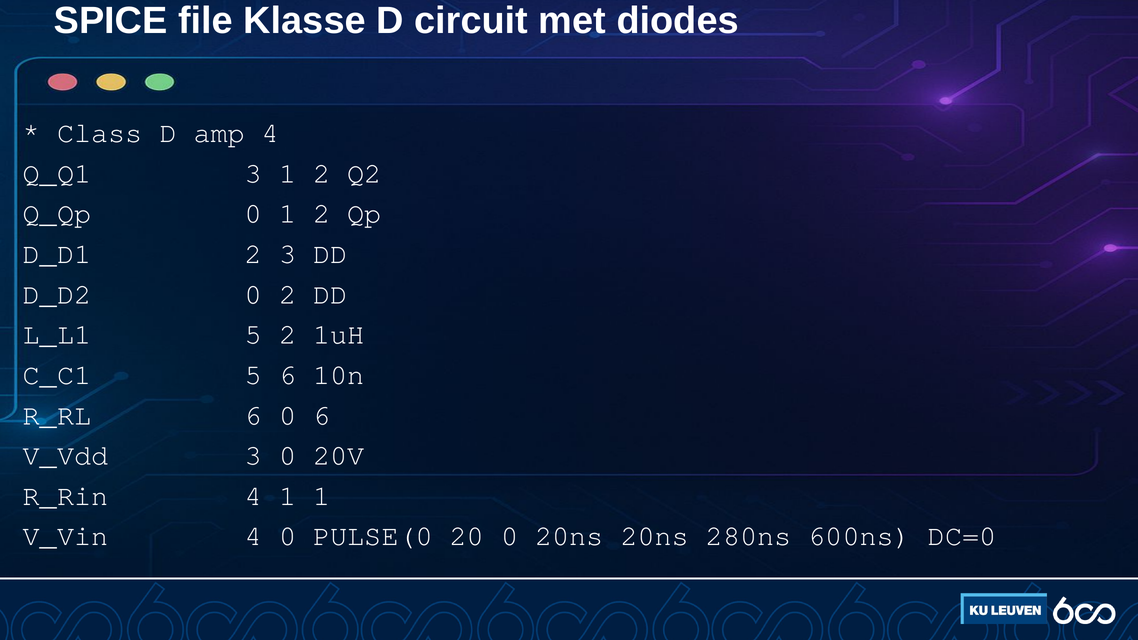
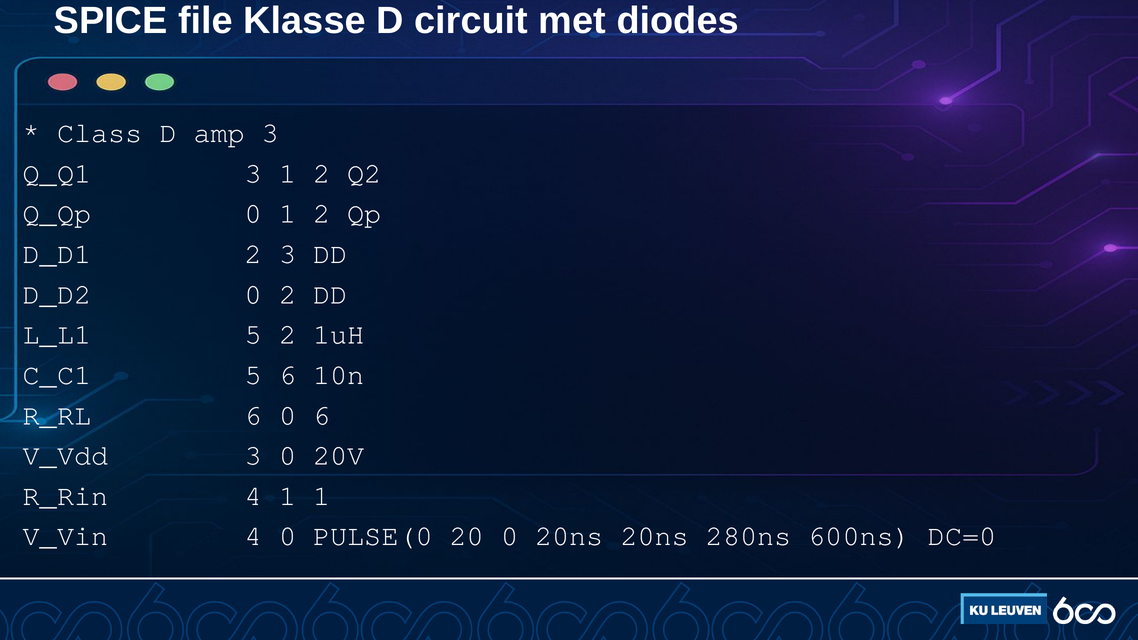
amp 4: 4 -> 3
